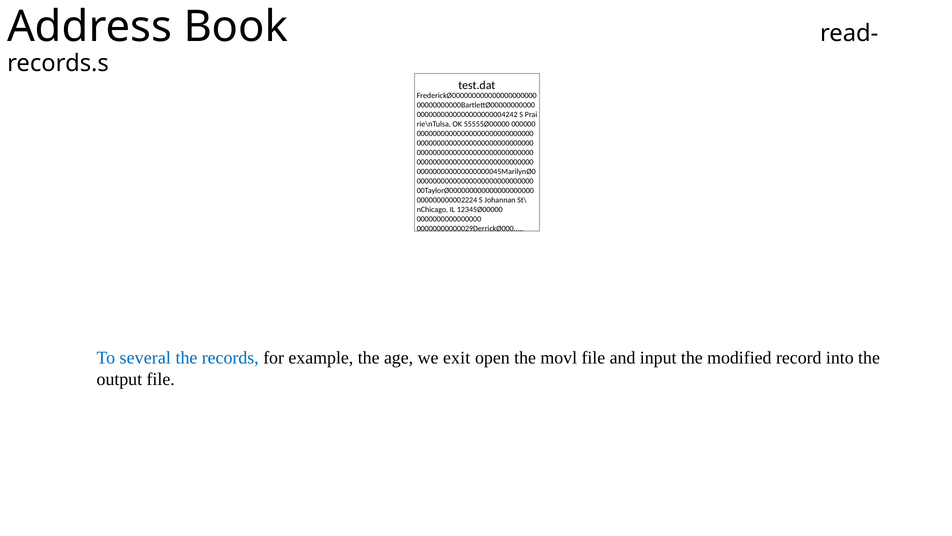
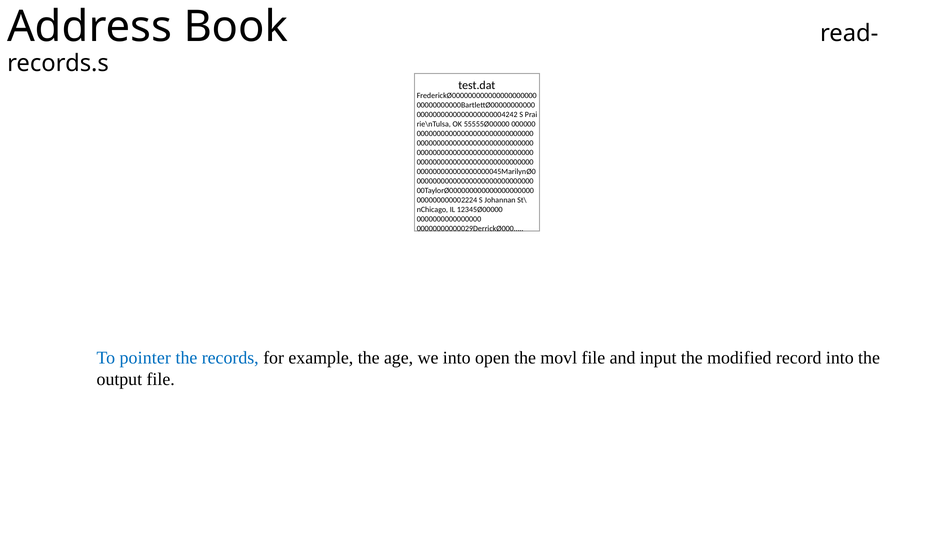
several: several -> pointer
we exit: exit -> into
